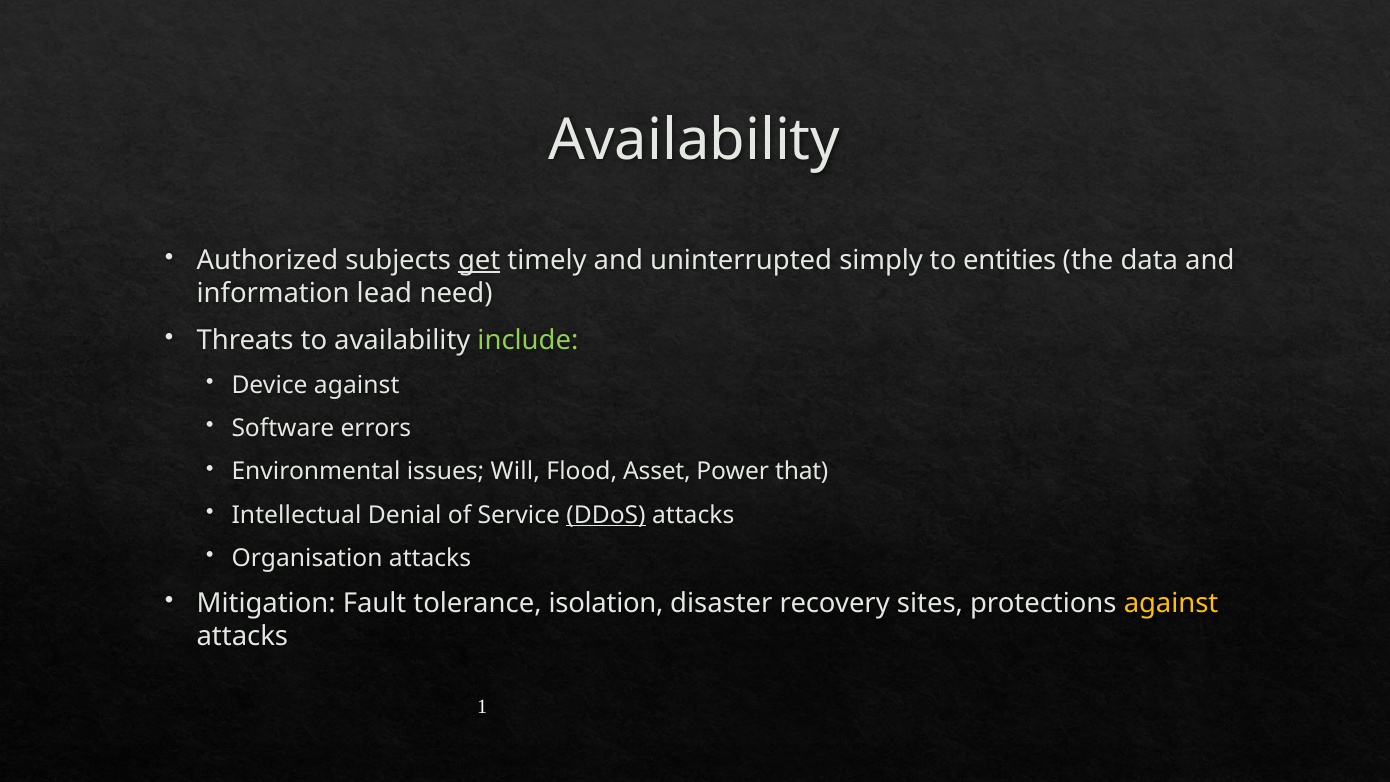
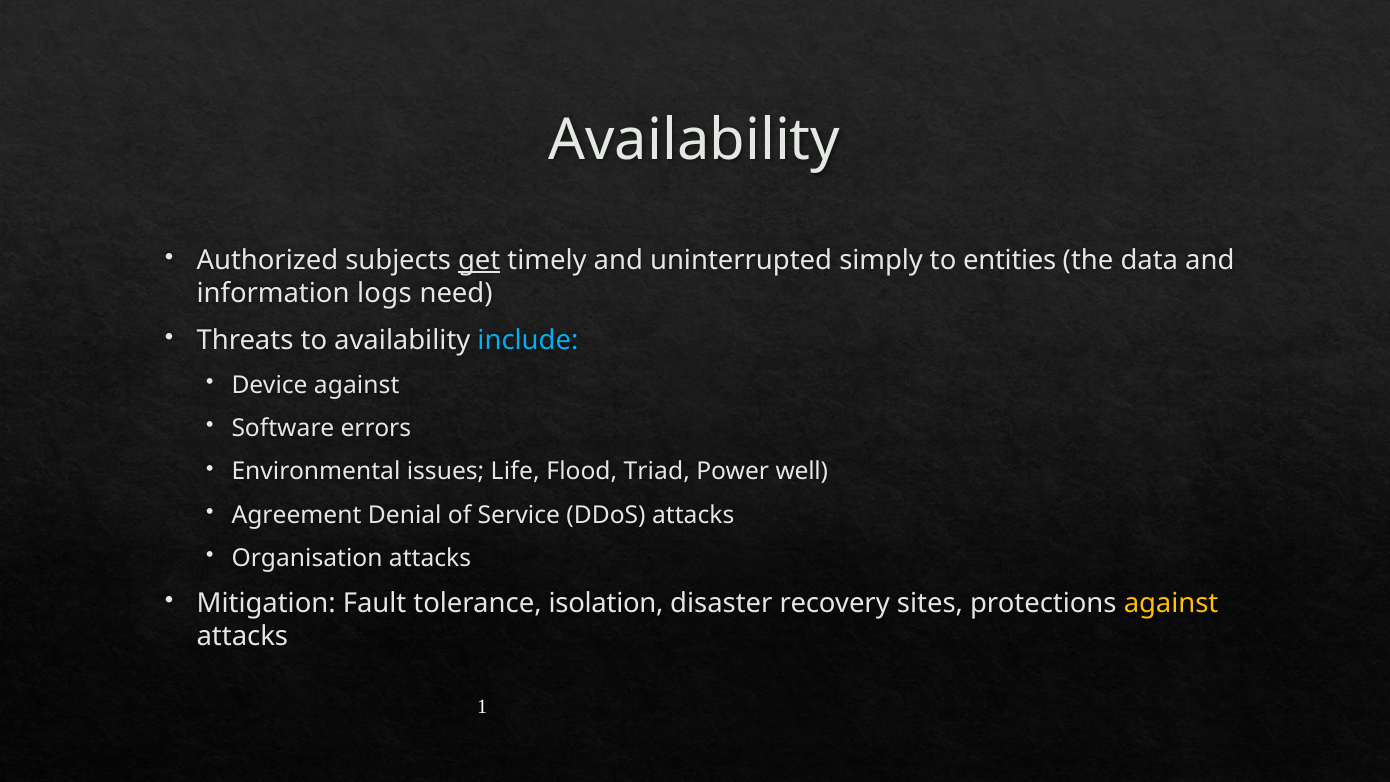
lead: lead -> logs
include colour: light green -> light blue
Will: Will -> Life
Asset: Asset -> Triad
that: that -> well
Intellectual: Intellectual -> Agreement
DDoS underline: present -> none
